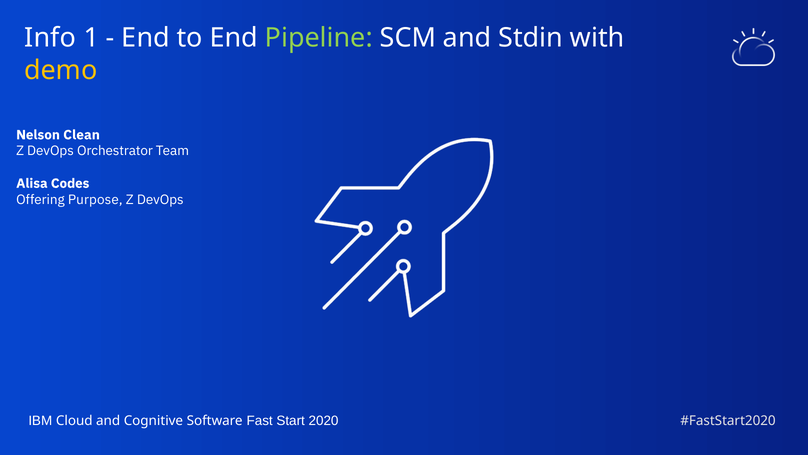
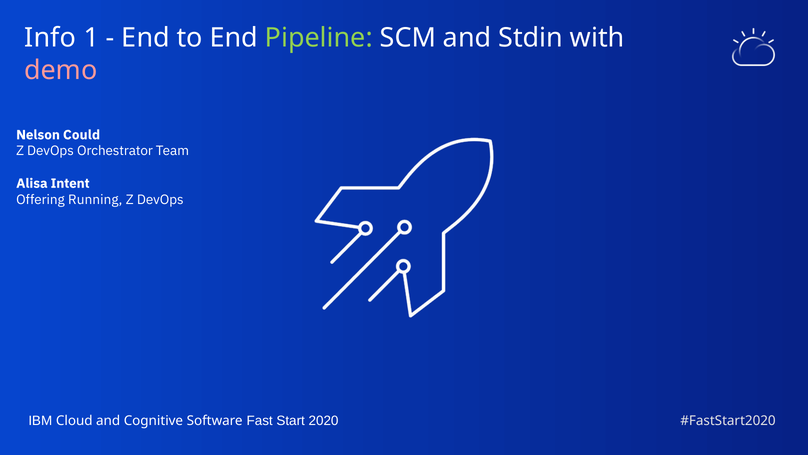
demo colour: yellow -> pink
Clean: Clean -> Could
Codes: Codes -> Intent
Purpose: Purpose -> Running
